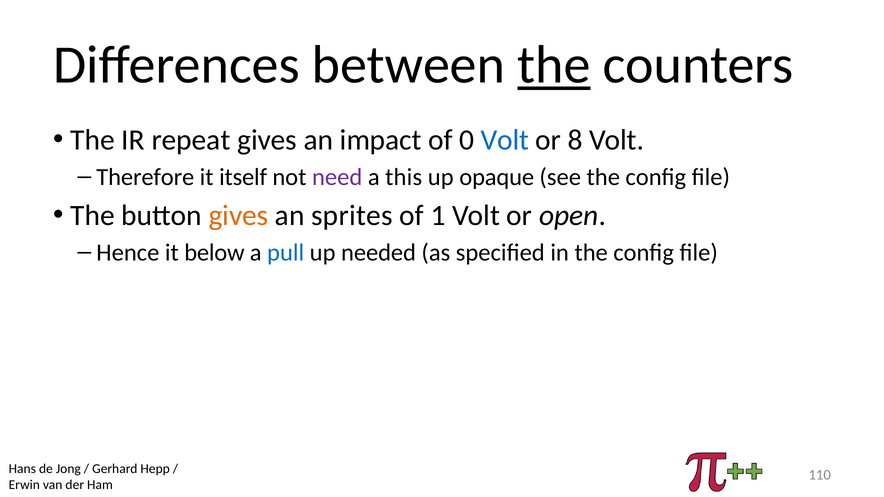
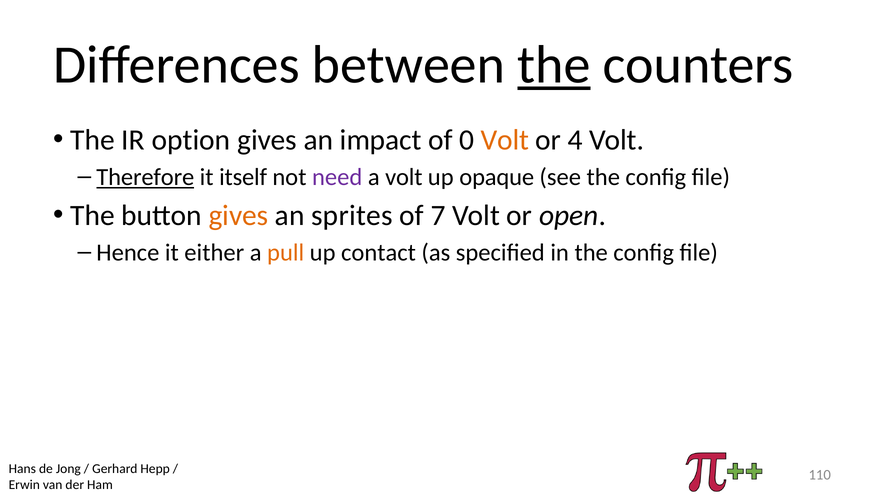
repeat: repeat -> option
Volt at (505, 140) colour: blue -> orange
8: 8 -> 4
Therefore underline: none -> present
a this: this -> volt
1: 1 -> 7
below: below -> either
pull colour: blue -> orange
needed: needed -> contact
